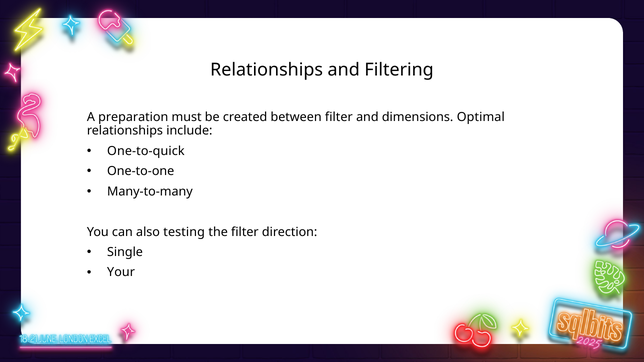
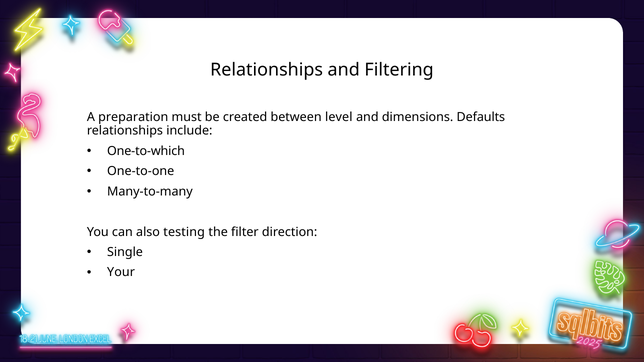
between filter: filter -> level
Optimal: Optimal -> Defaults
One-to-quick: One-to-quick -> One-to-which
